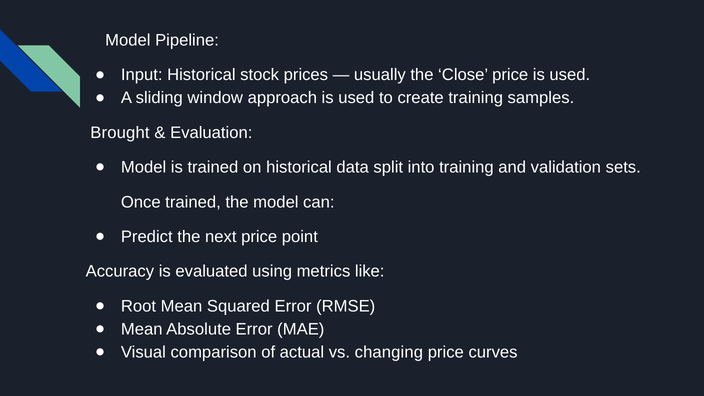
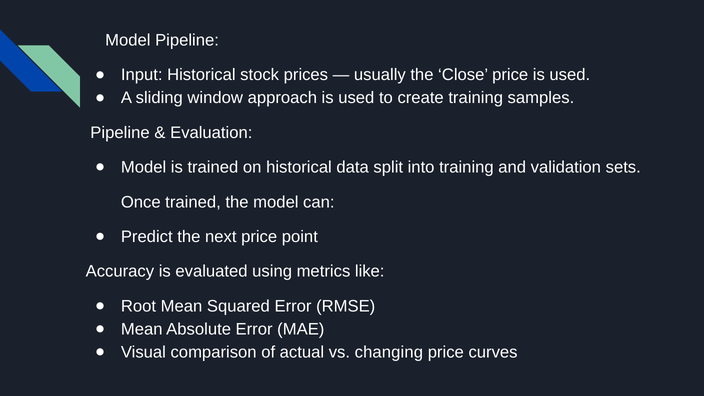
Brought at (120, 133): Brought -> Pipeline
